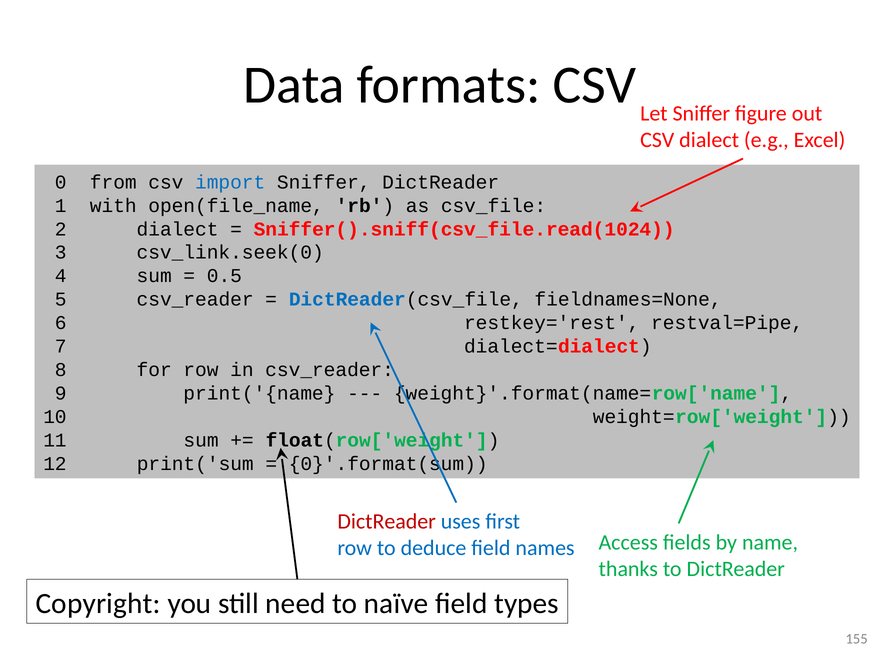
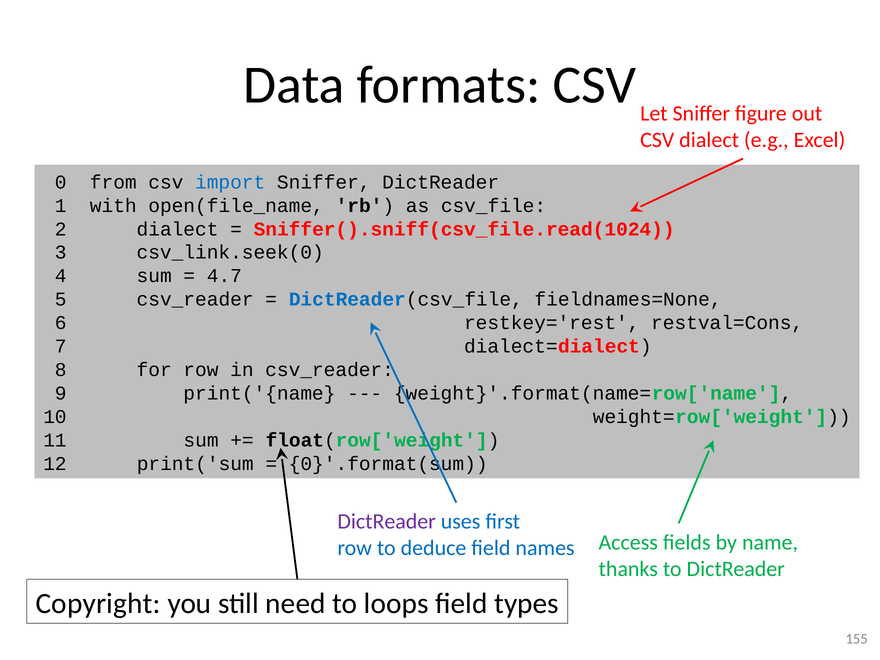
0.5: 0.5 -> 4.7
restval=Pipe: restval=Pipe -> restval=Cons
DictReader at (387, 522) colour: red -> purple
naïve: naïve -> loops
